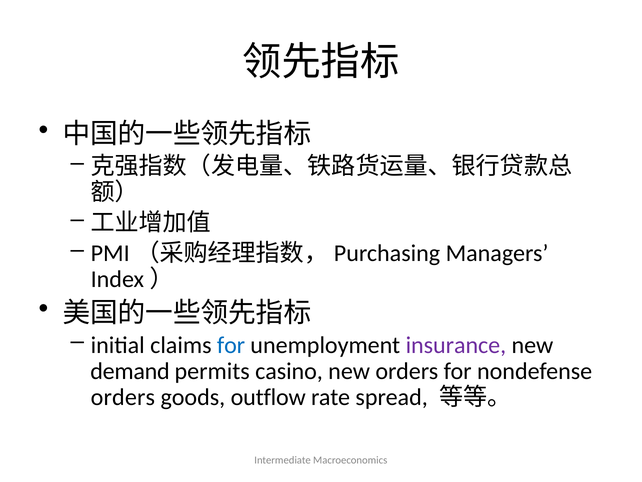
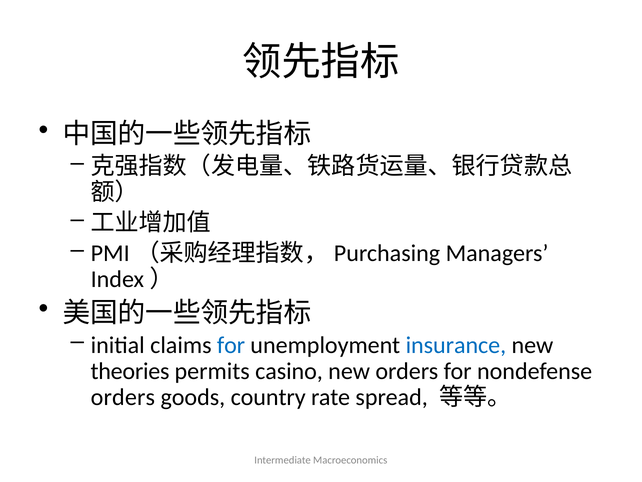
insurance colour: purple -> blue
demand: demand -> theories
outflow: outflow -> country
